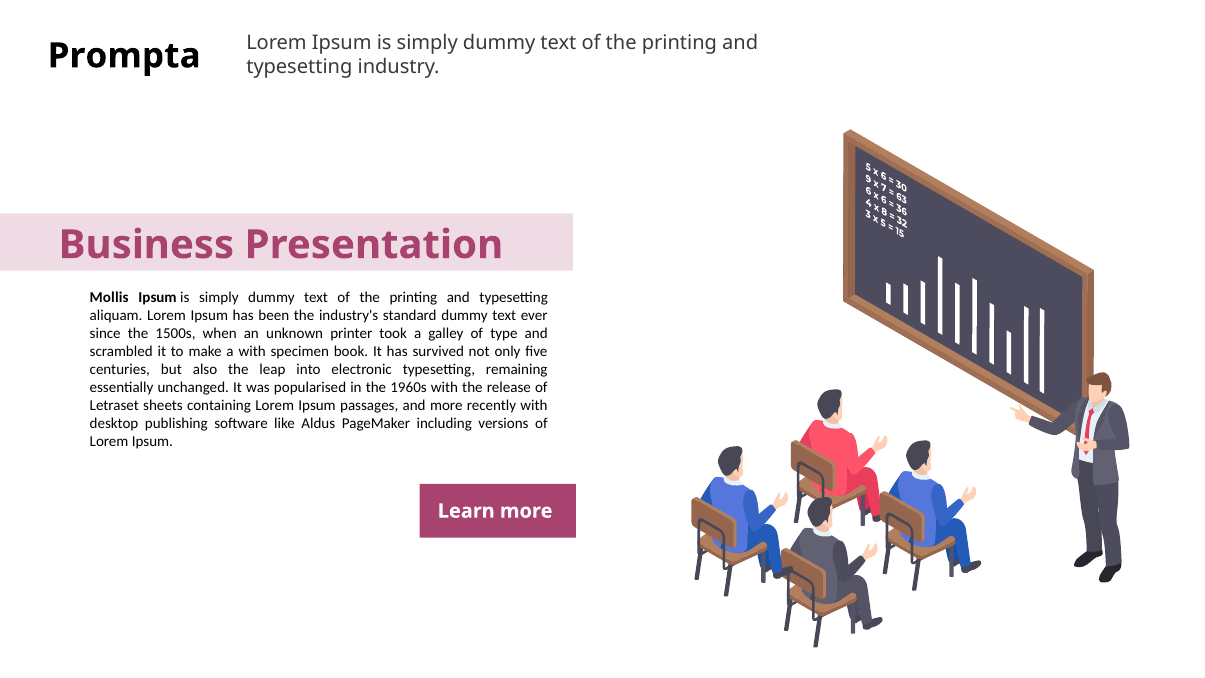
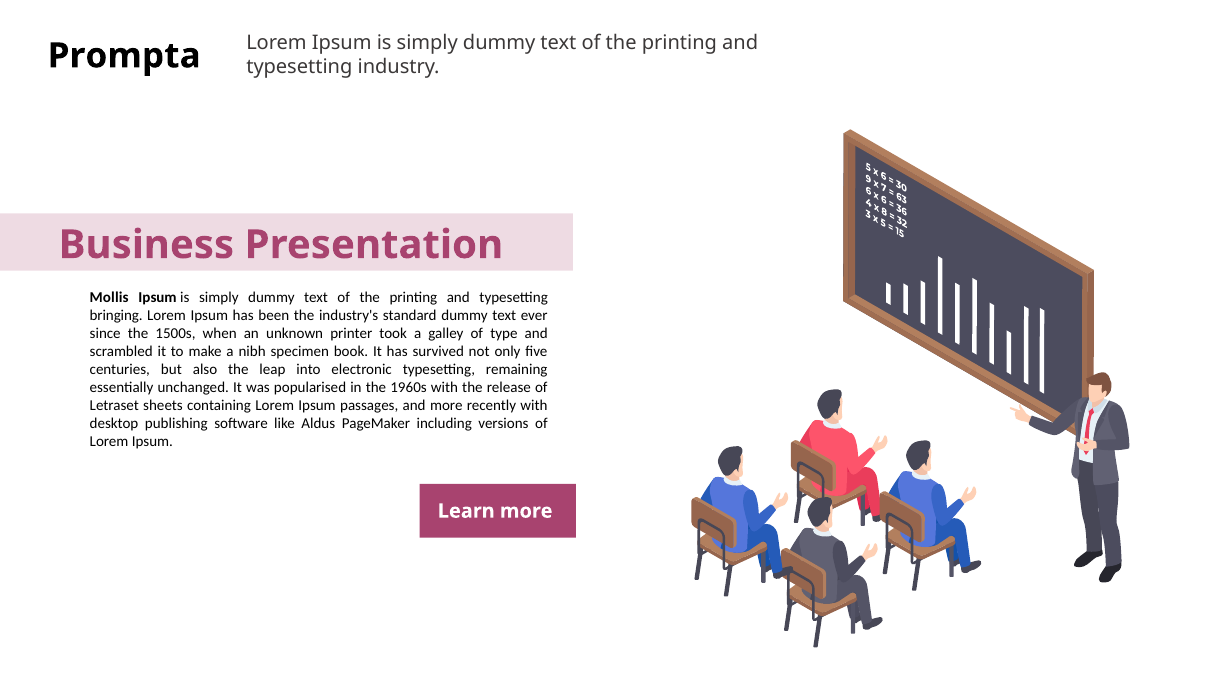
aliquam: aliquam -> bringing
a with: with -> nibh
